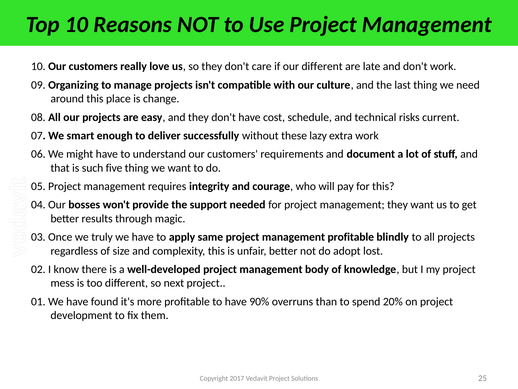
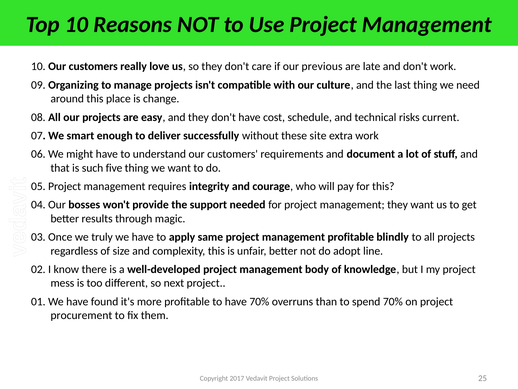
our different: different -> previous
lazy: lazy -> site
lost: lost -> line
have 90%: 90% -> 70%
spend 20%: 20% -> 70%
development: development -> procurement
